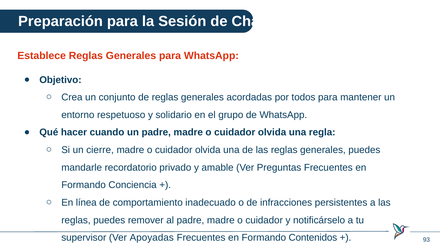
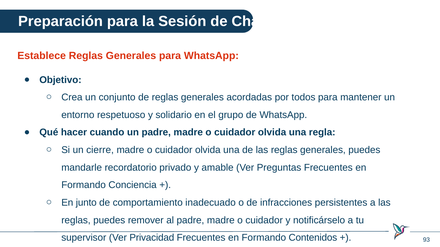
línea: línea -> junto
Apoyadas: Apoyadas -> Privacidad
